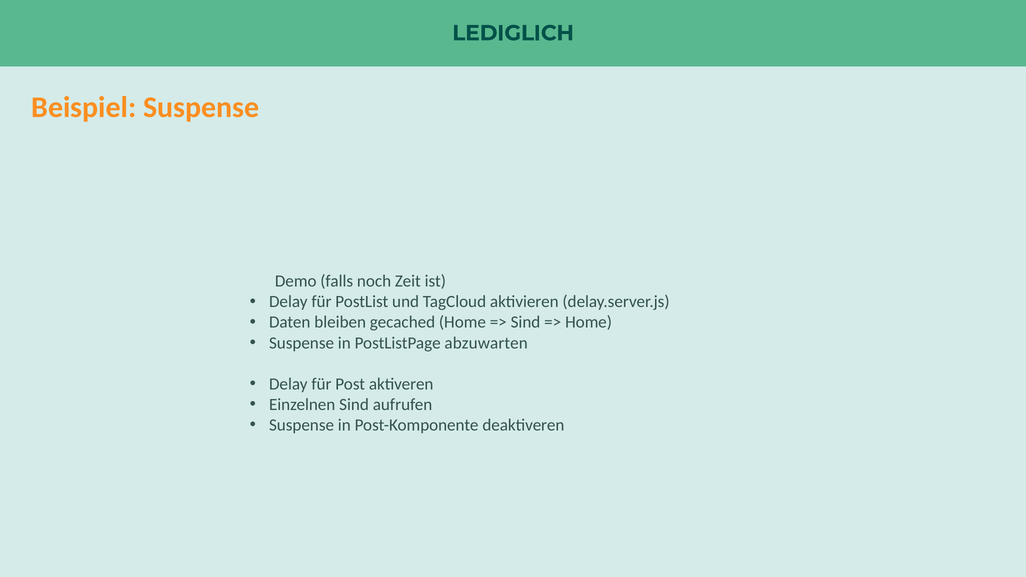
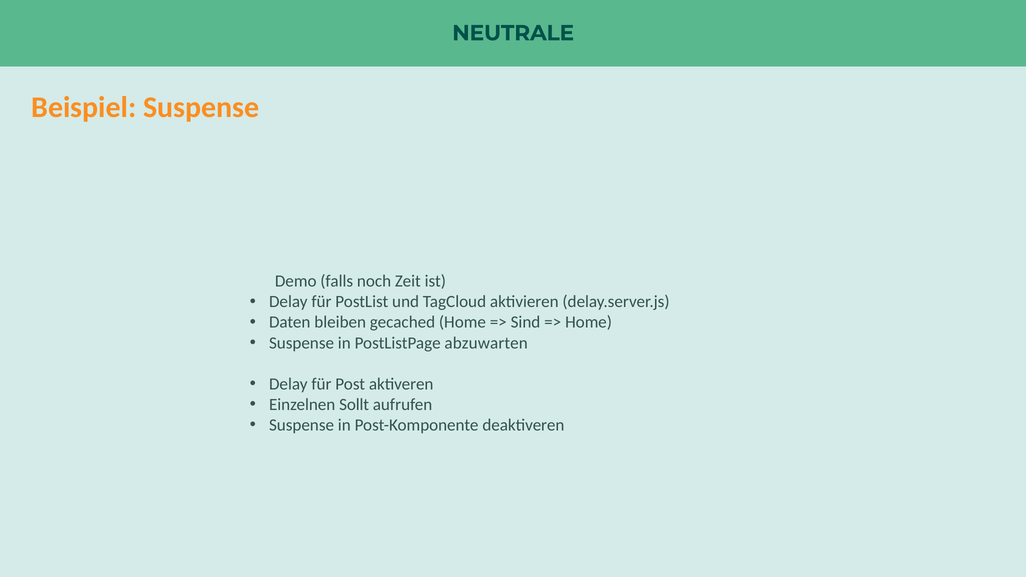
LEDIGLICH: LEDIGLICH -> NEUTRALE
Einzelnen Sind: Sind -> Sollt
